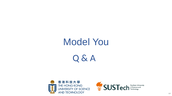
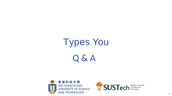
Model: Model -> Types
